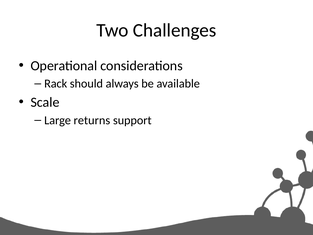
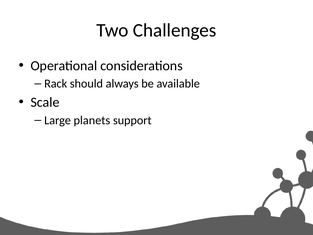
returns: returns -> planets
